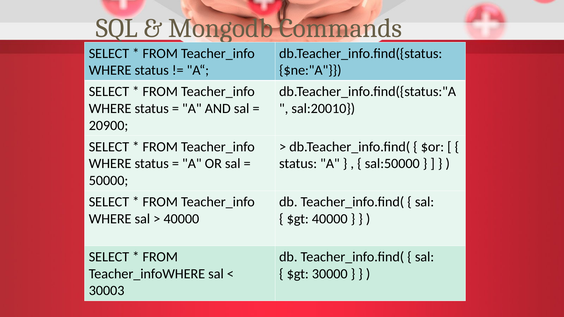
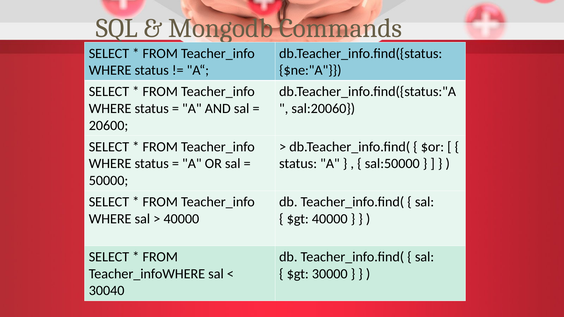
sal:20010: sal:20010 -> sal:20060
20900: 20900 -> 20600
30003: 30003 -> 30040
